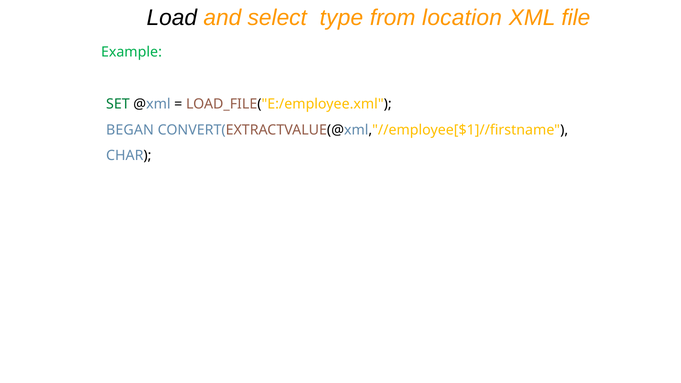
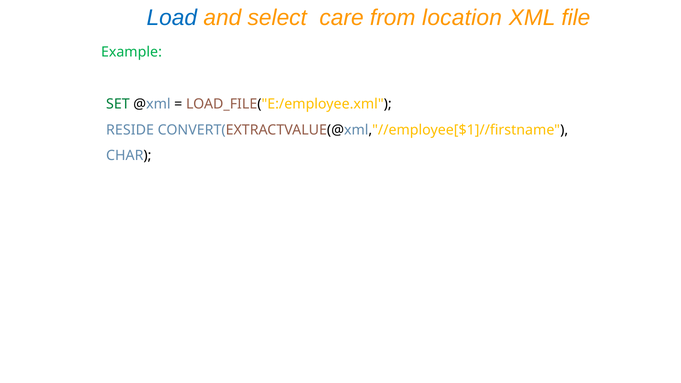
Load colour: black -> blue
type: type -> care
BEGAN: BEGAN -> RESIDE
